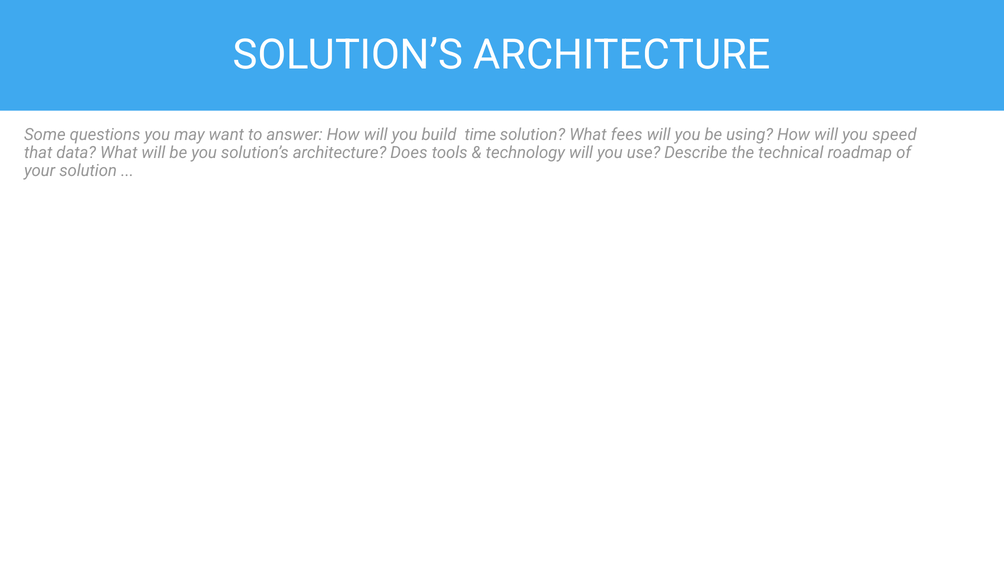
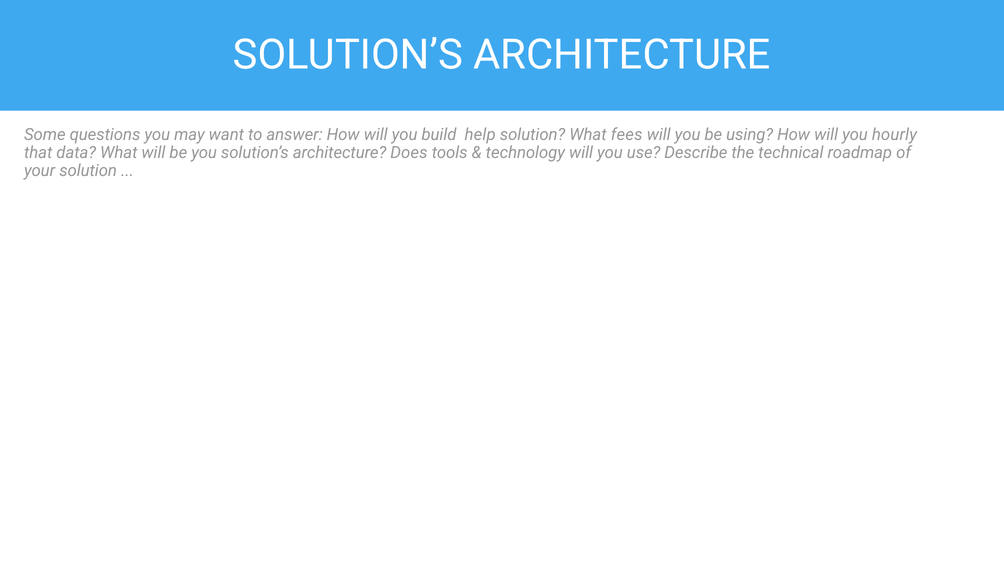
time: time -> help
speed: speed -> hourly
